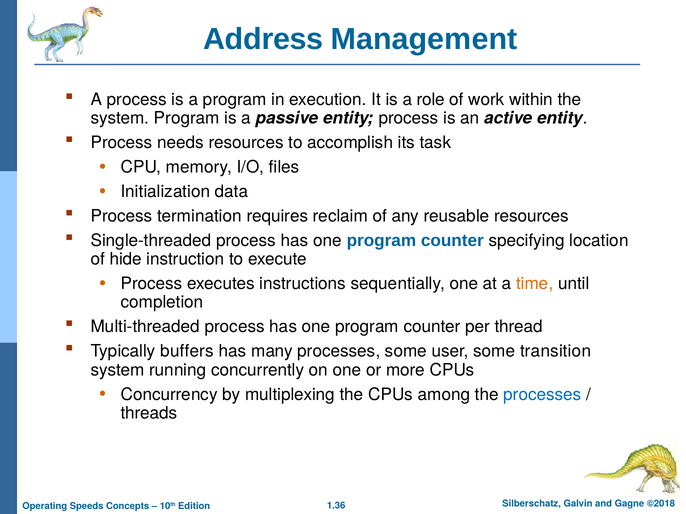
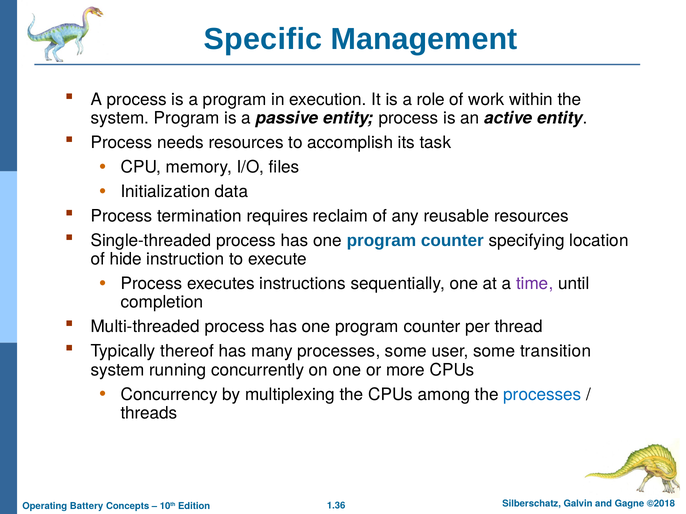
Address: Address -> Specific
time colour: orange -> purple
buffers: buffers -> thereof
Speeds: Speeds -> Battery
